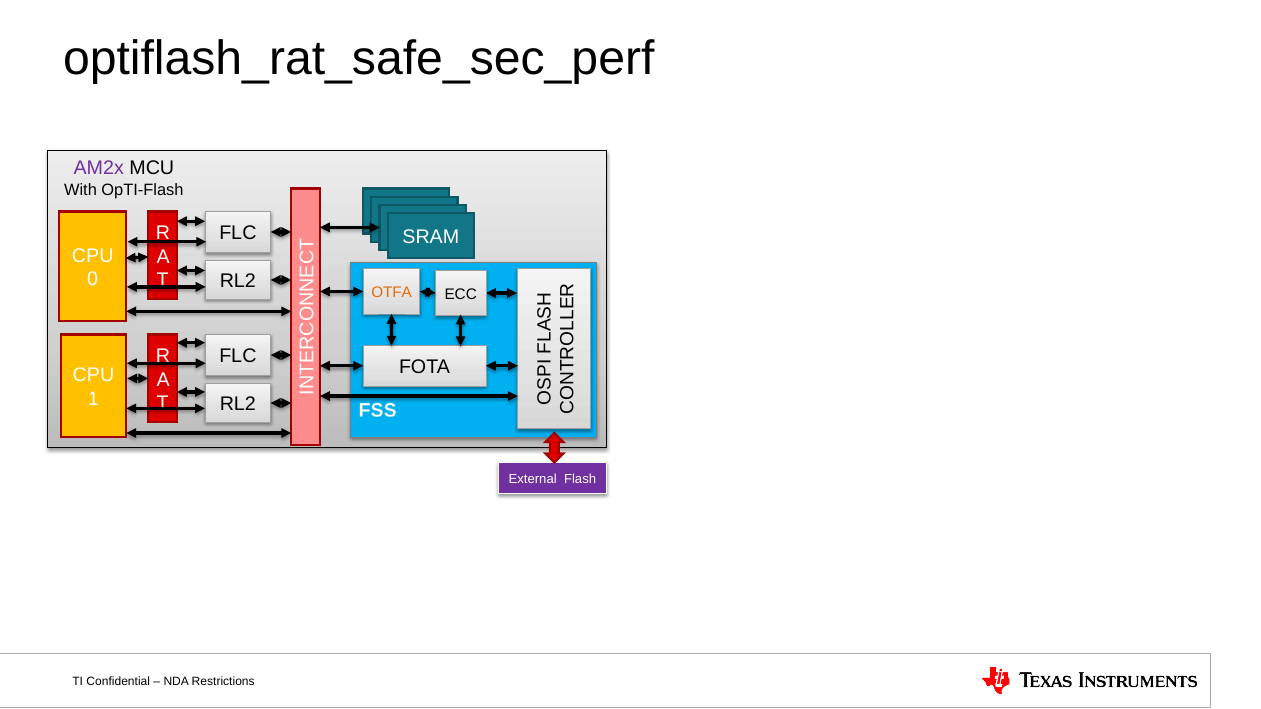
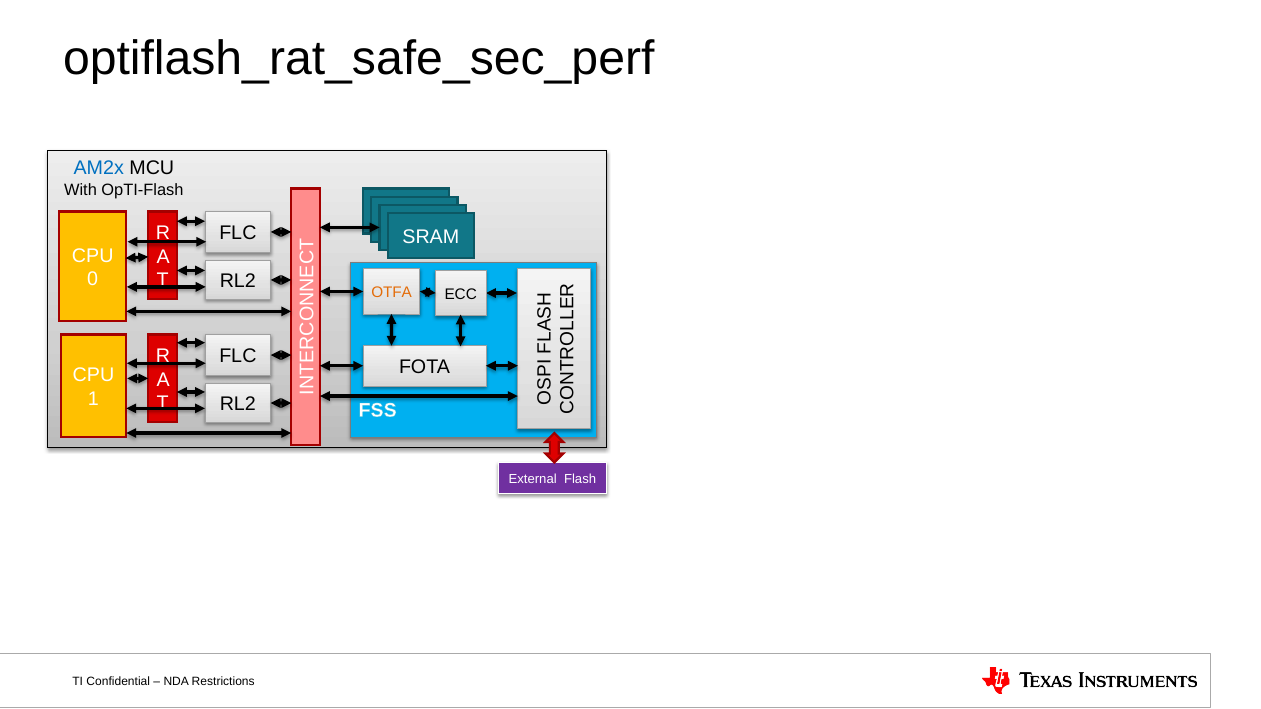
AM2x colour: purple -> blue
